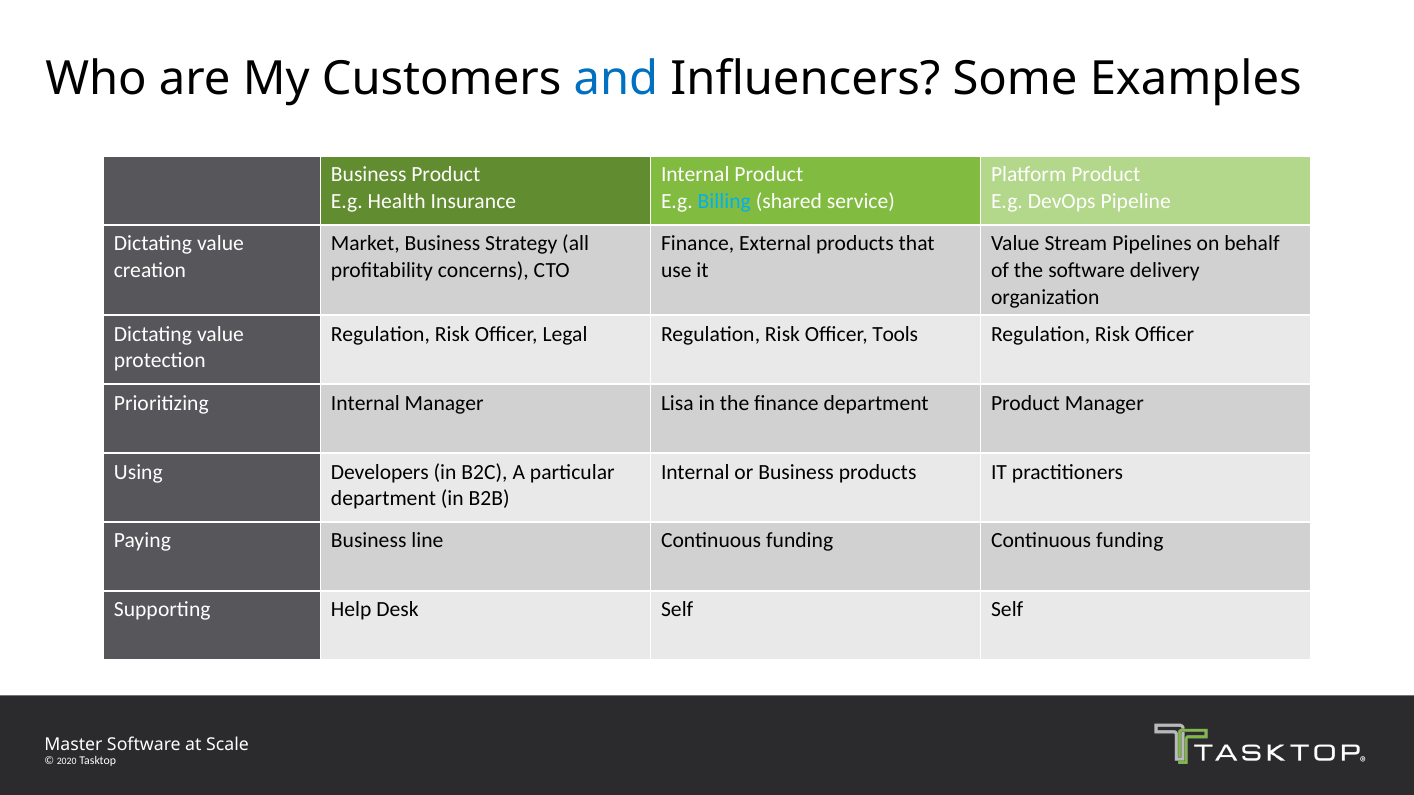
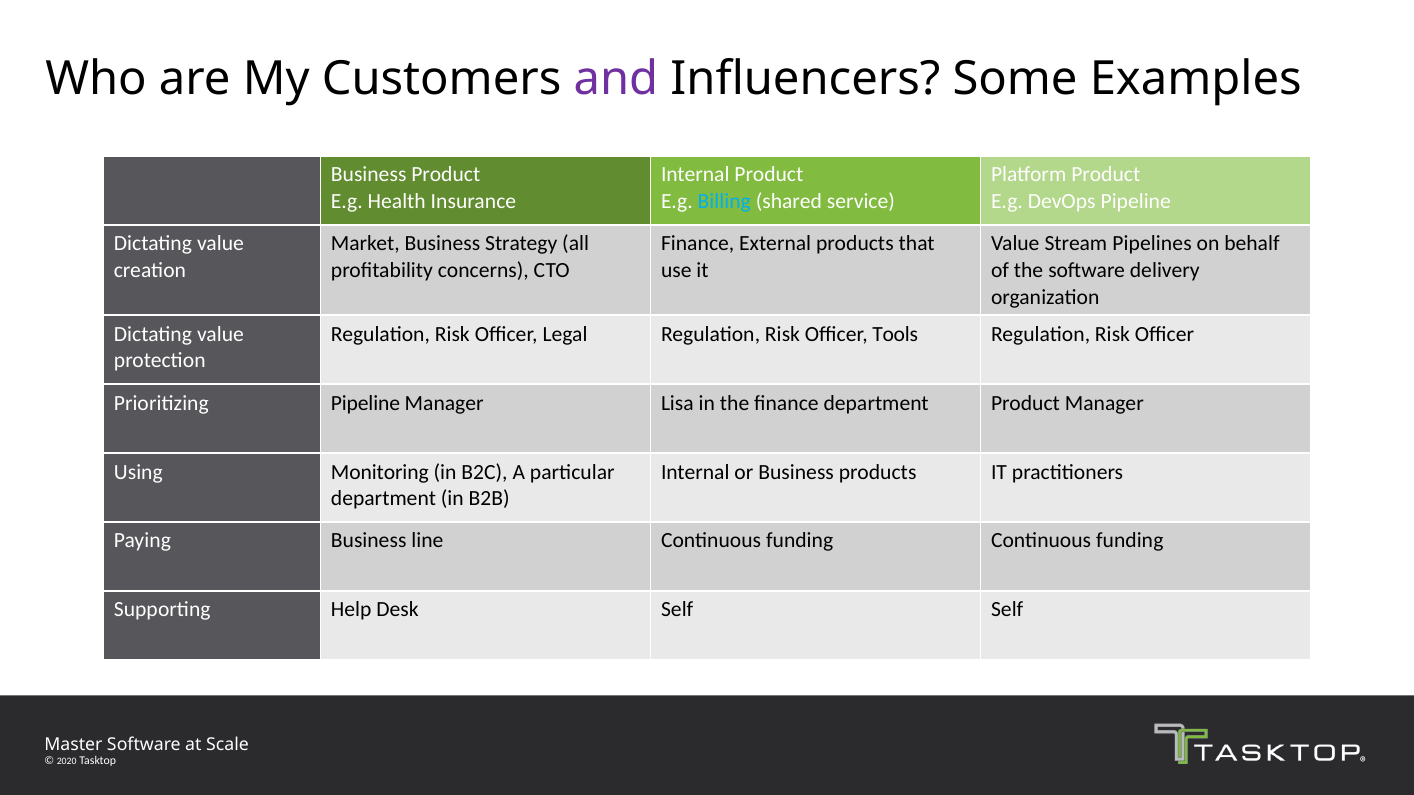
and colour: blue -> purple
Prioritizing Internal: Internal -> Pipeline
Developers: Developers -> Monitoring
